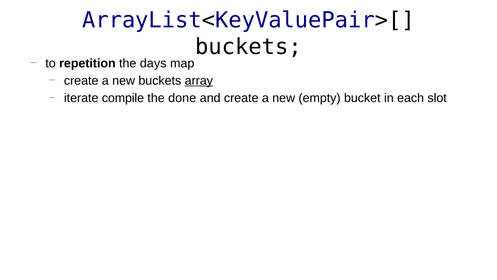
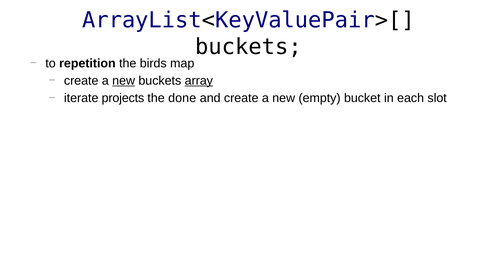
days: days -> birds
new at (124, 81) underline: none -> present
compile: compile -> projects
